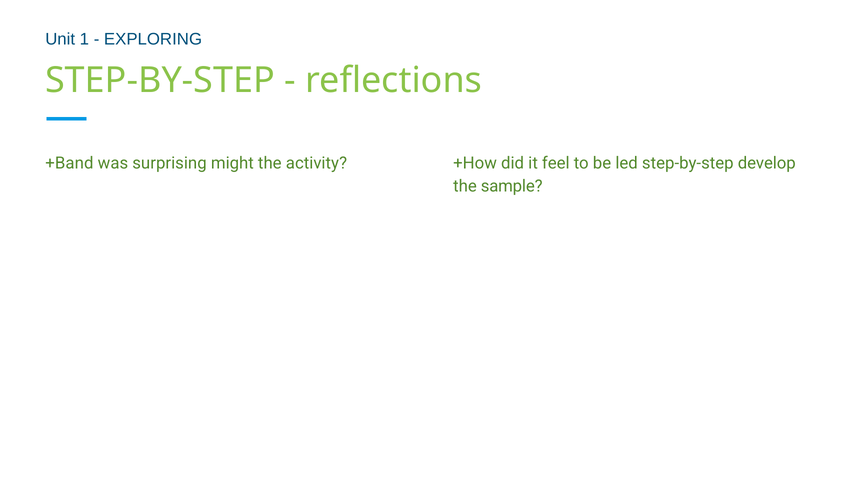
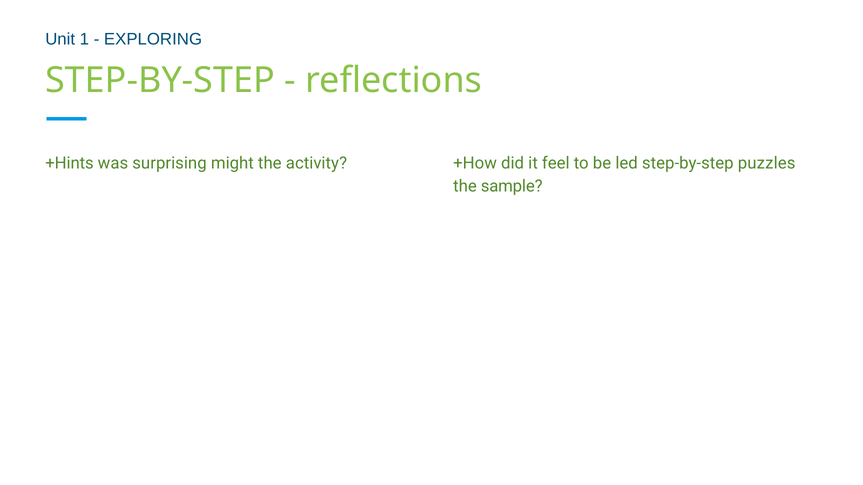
+Band: +Band -> +Hints
develop: develop -> puzzles
